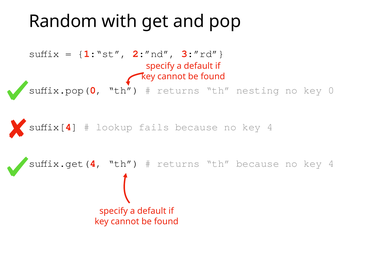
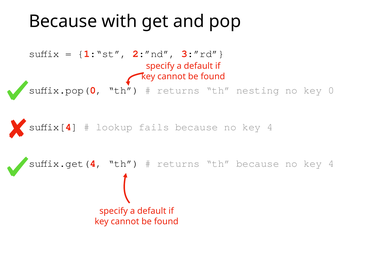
Random at (63, 21): Random -> Because
